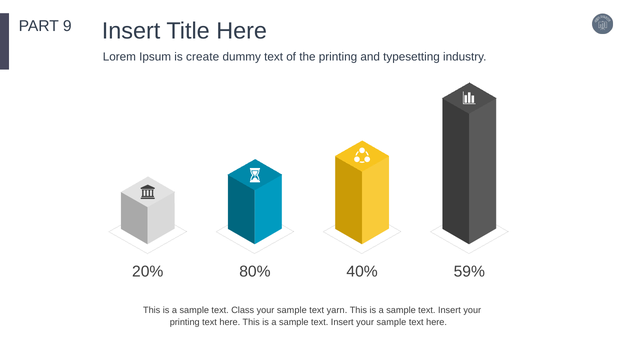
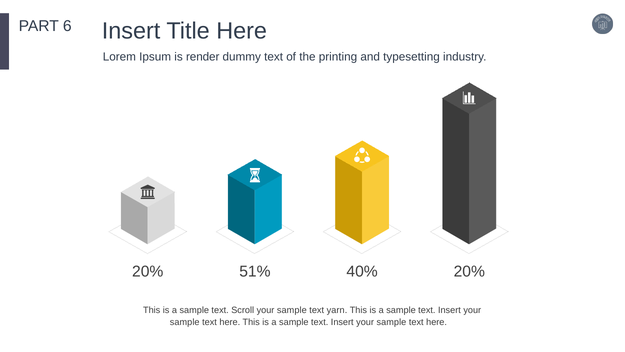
9: 9 -> 6
create: create -> render
80%: 80% -> 51%
40% 59%: 59% -> 20%
Class: Class -> Scroll
printing at (185, 322): printing -> sample
